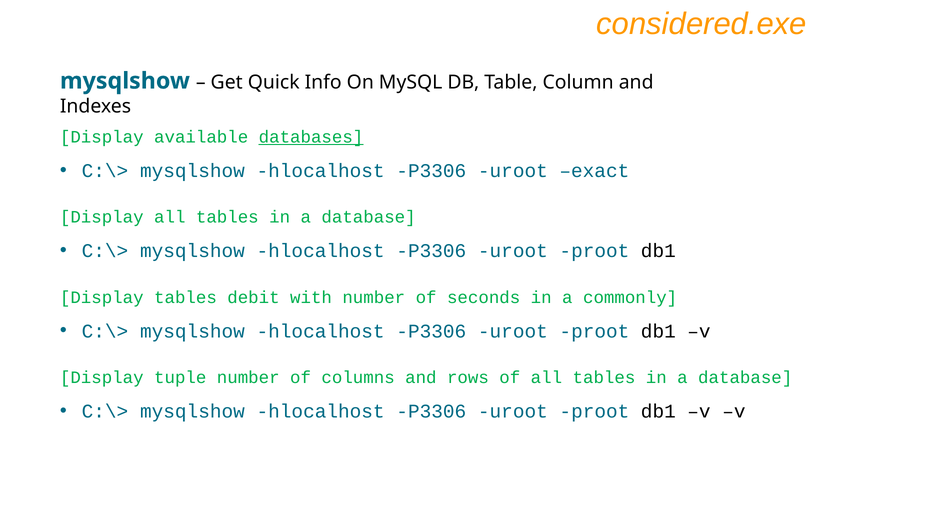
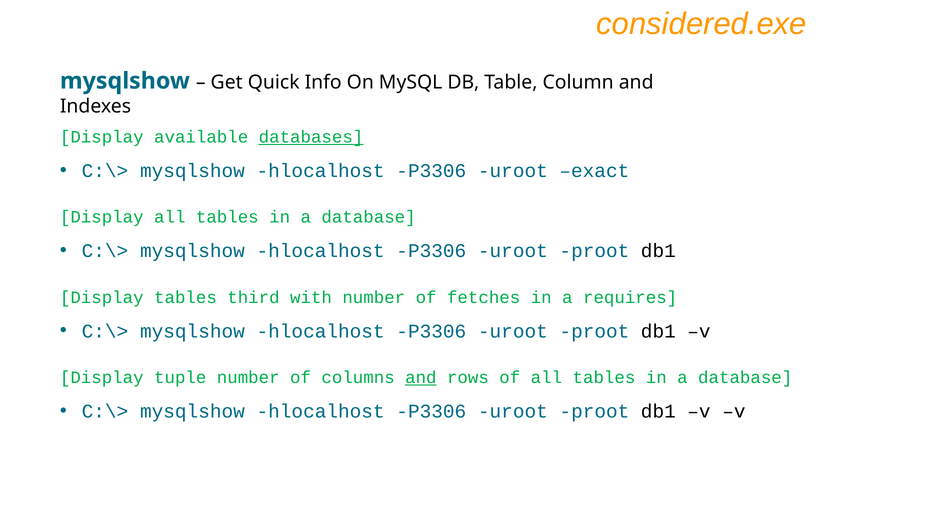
debit: debit -> third
seconds: seconds -> fetches
commonly: commonly -> requires
and at (421, 378) underline: none -> present
